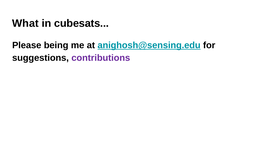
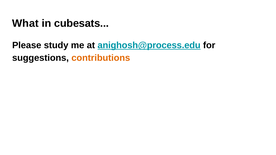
being: being -> study
anighosh@sensing.edu: anighosh@sensing.edu -> anighosh@process.edu
contributions colour: purple -> orange
